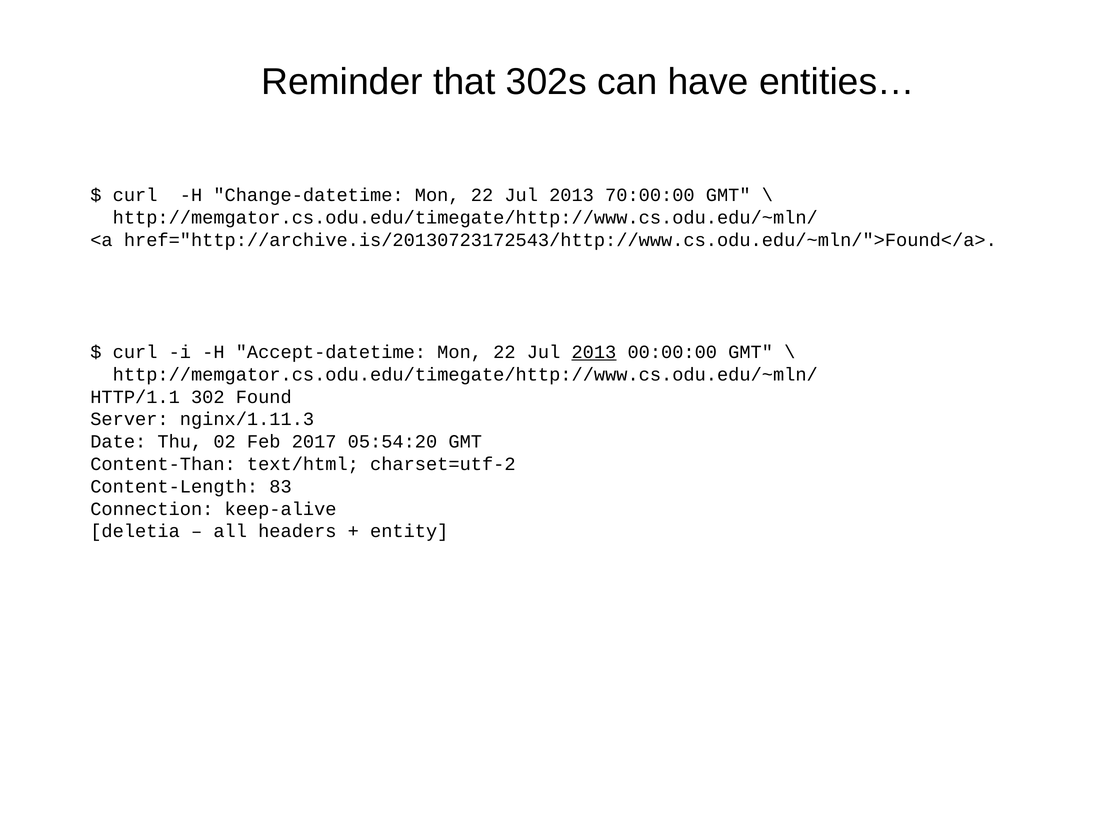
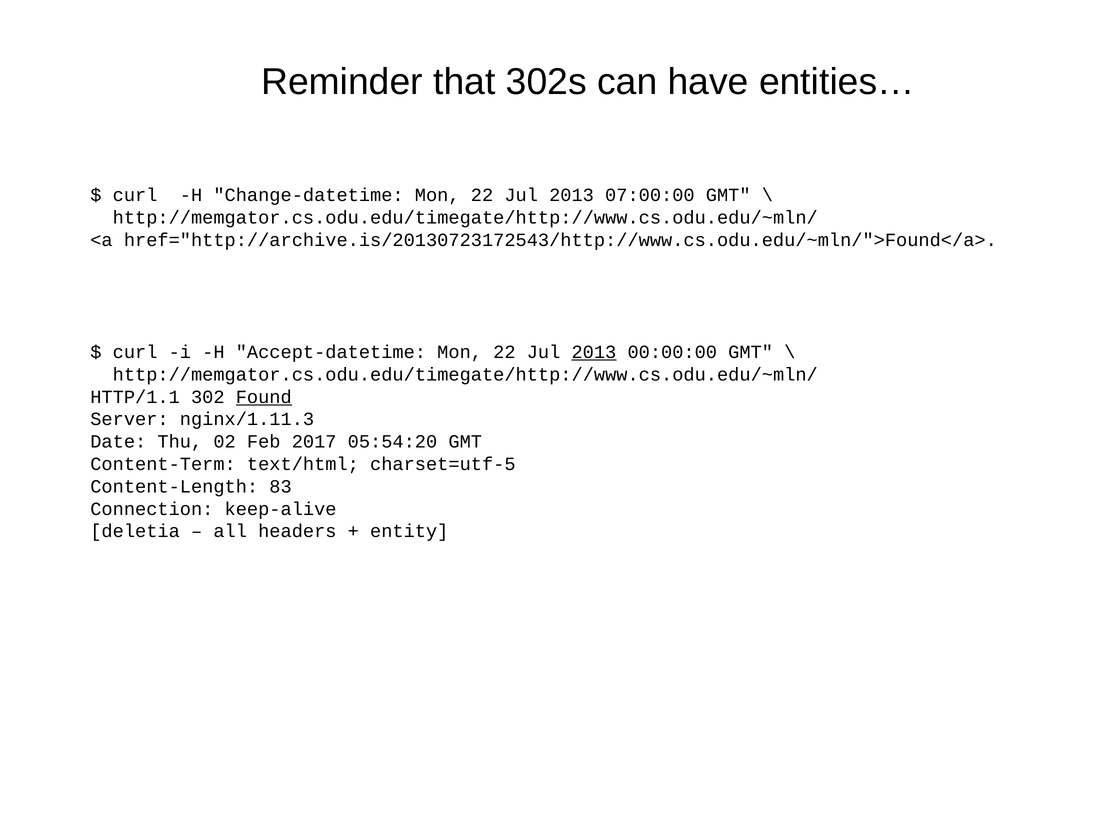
70:00:00: 70:00:00 -> 07:00:00
Found underline: none -> present
Content-Than: Content-Than -> Content-Term
charset=utf-2: charset=utf-2 -> charset=utf-5
